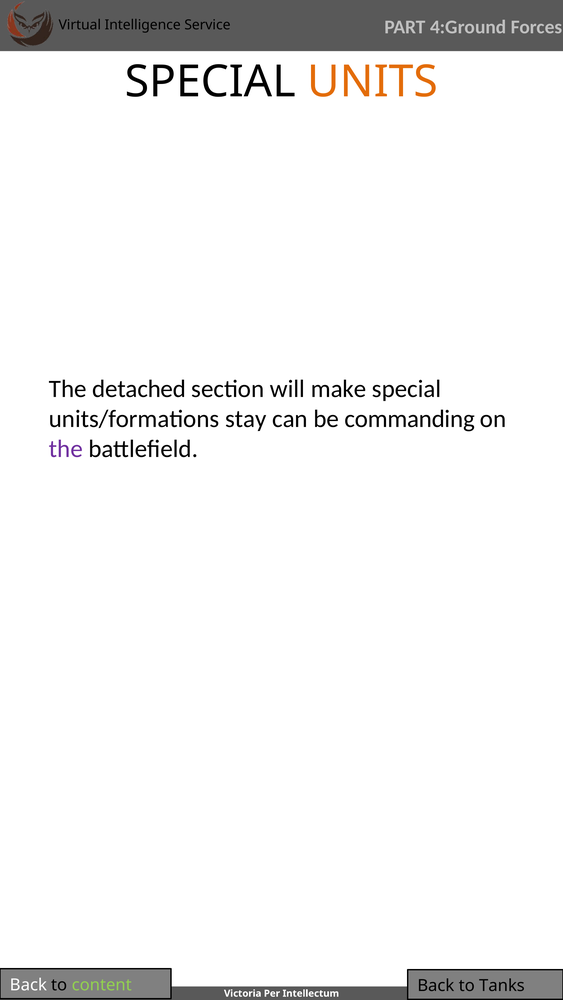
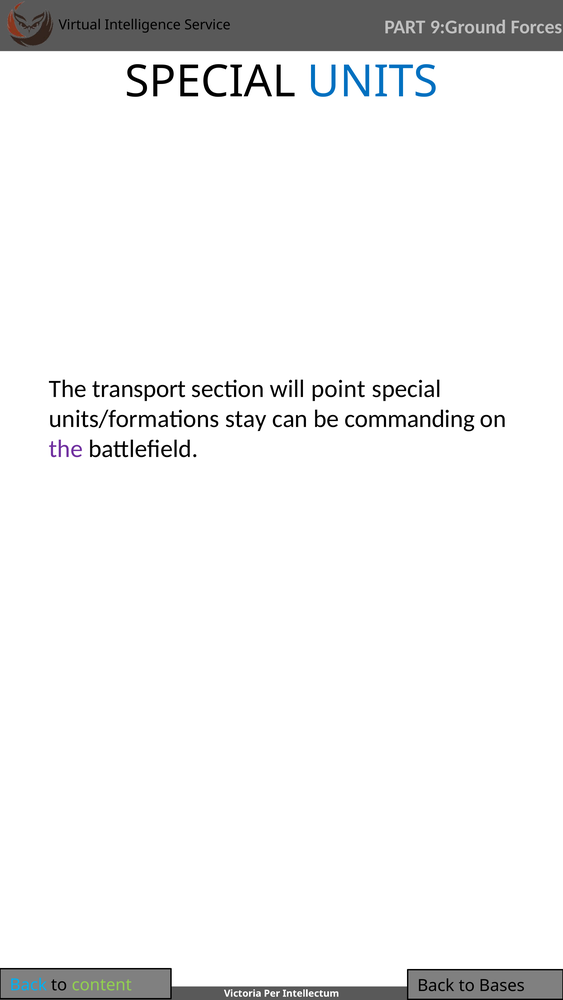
4:Ground: 4:Ground -> 9:Ground
UNITS colour: orange -> blue
detached: detached -> transport
make: make -> point
Back at (28, 986) colour: white -> light blue
Tanks: Tanks -> Bases
